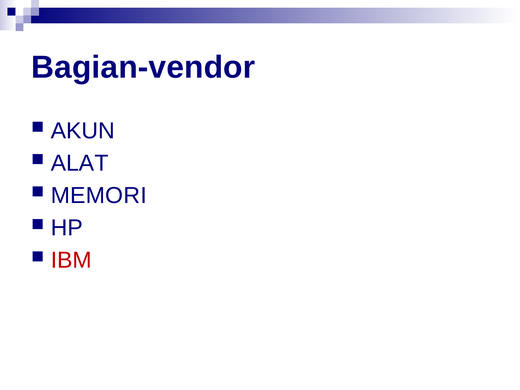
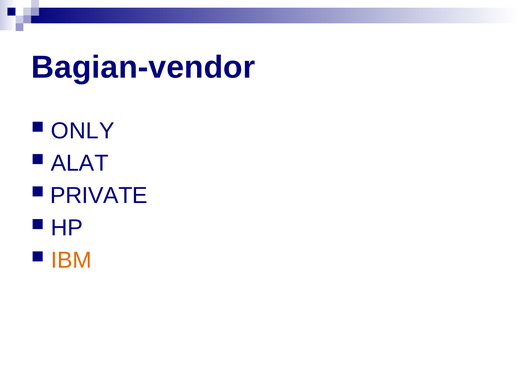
AKUN: AKUN -> ONLY
MEMORI: MEMORI -> PRIVATE
IBM colour: red -> orange
